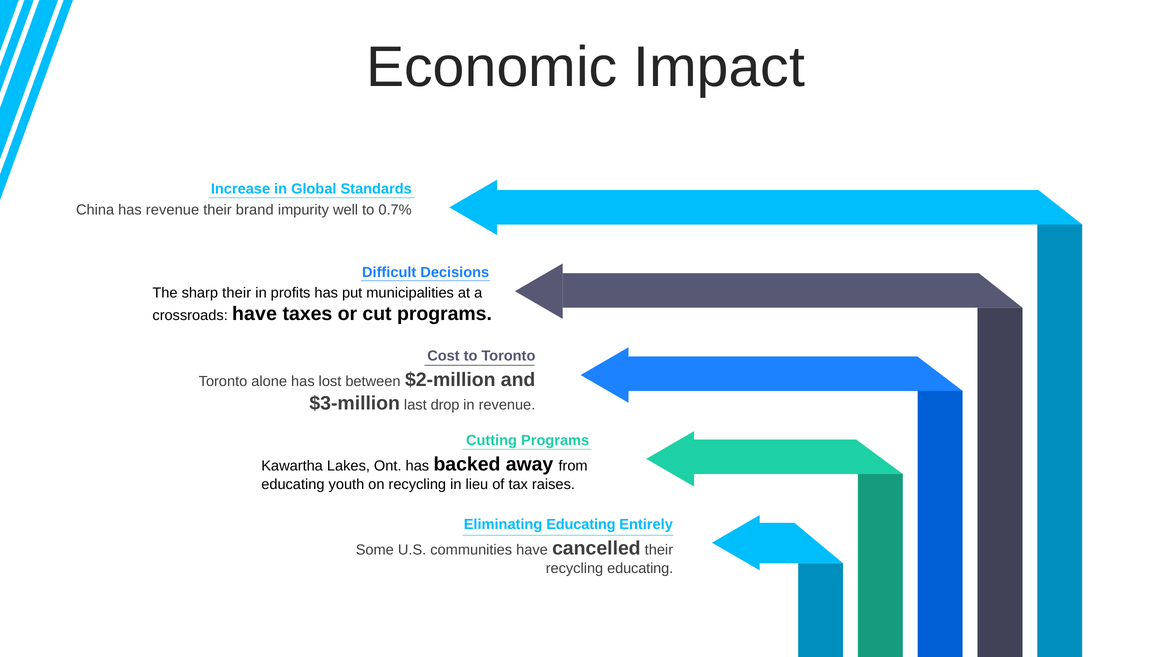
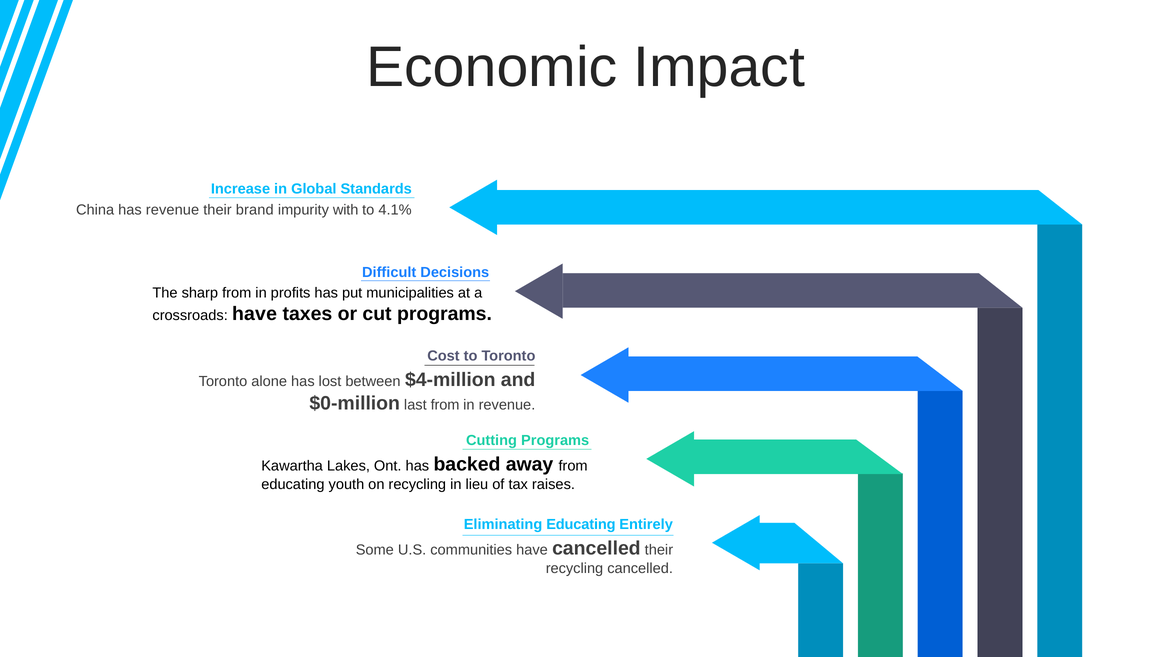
well: well -> with
0.7%: 0.7% -> 4.1%
sharp their: their -> from
$2-million: $2-million -> $4-million
$3-million: $3-million -> $0-million
last drop: drop -> from
recycling educating: educating -> cancelled
